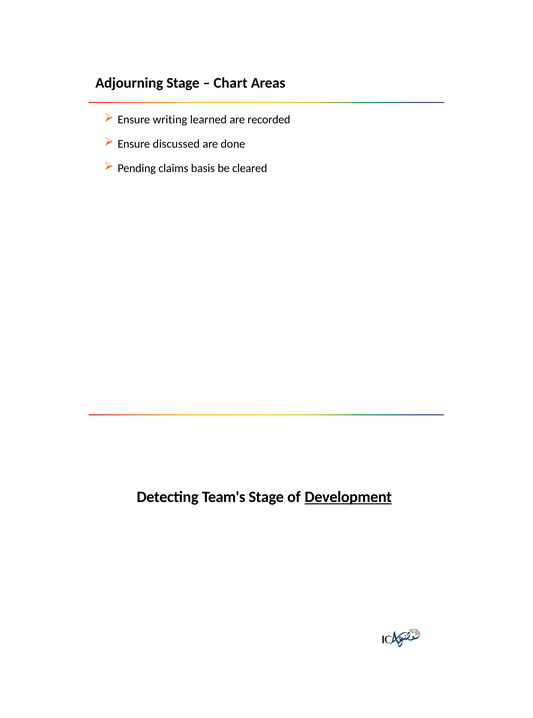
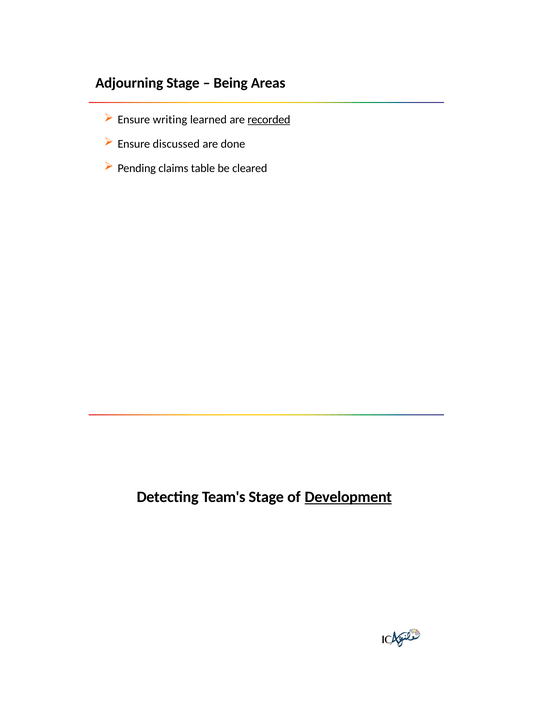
Chart: Chart -> Being
recorded underline: none -> present
basis: basis -> table
